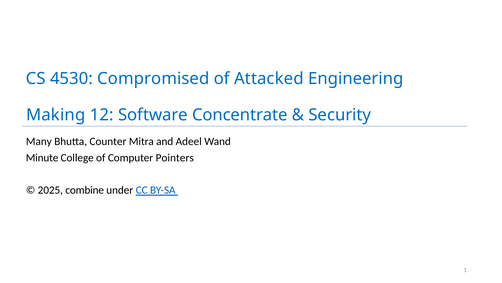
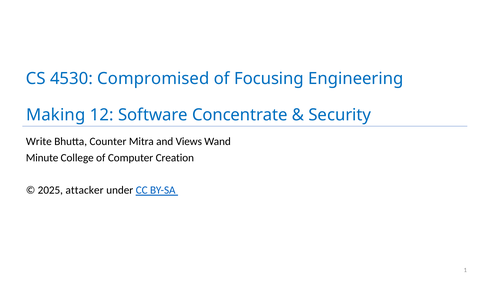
Attacked: Attacked -> Focusing
Many: Many -> Write
Adeel: Adeel -> Views
Pointers: Pointers -> Creation
combine: combine -> attacker
